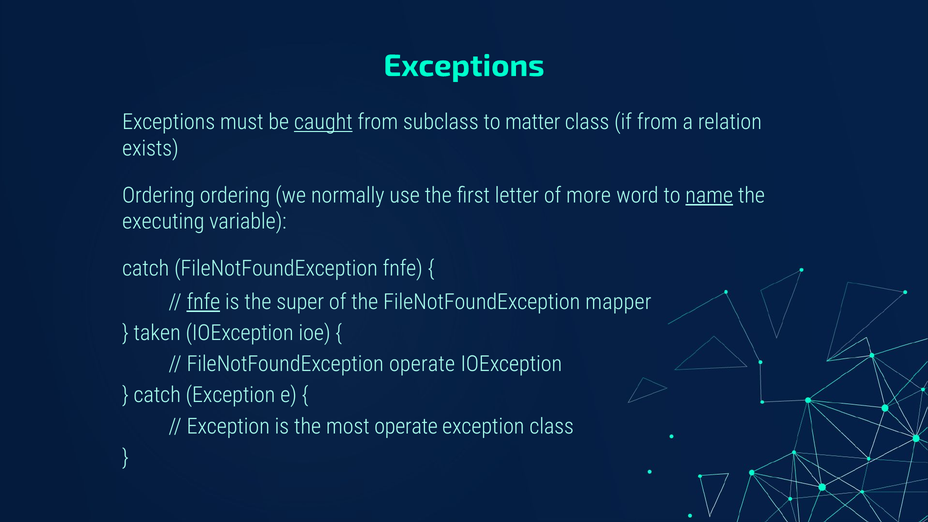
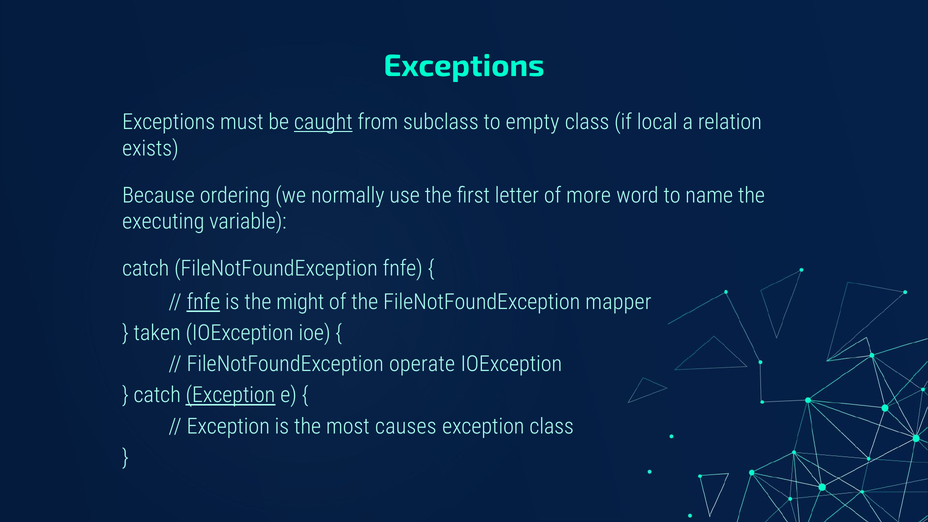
matter: matter -> empty
if from: from -> local
Ordering at (159, 195): Ordering -> Because
name underline: present -> none
super: super -> might
Exception at (230, 395) underline: none -> present
most operate: operate -> causes
